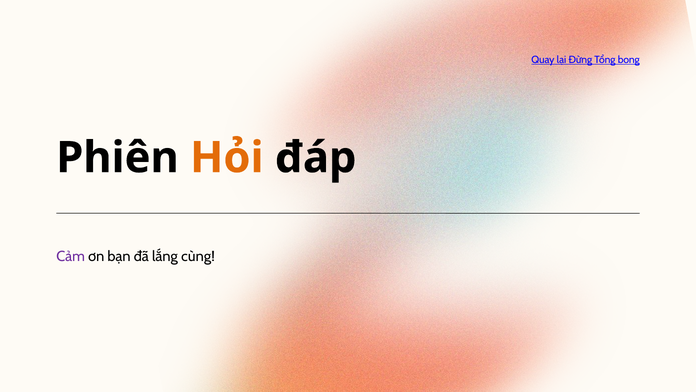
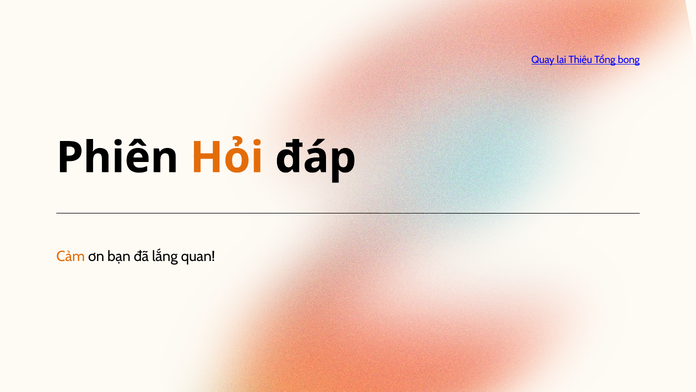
Đừng: Đừng -> Thiệu
Cảm colour: purple -> orange
cùng: cùng -> quan
